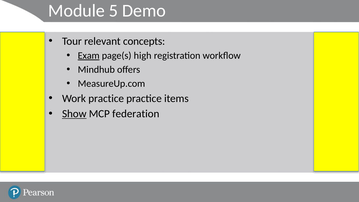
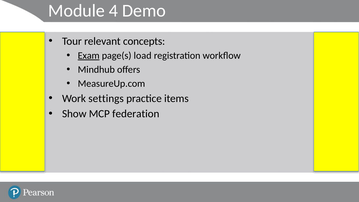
5: 5 -> 4
high: high -> load
Work practice: practice -> settings
Show underline: present -> none
